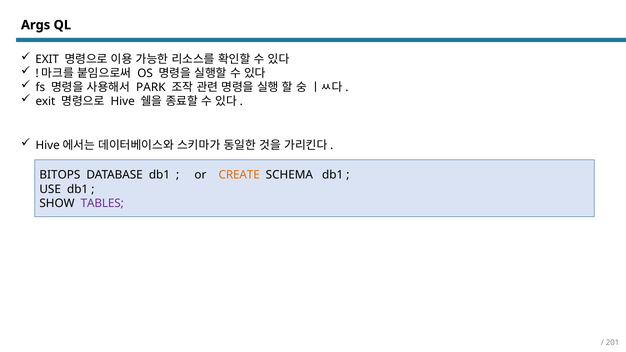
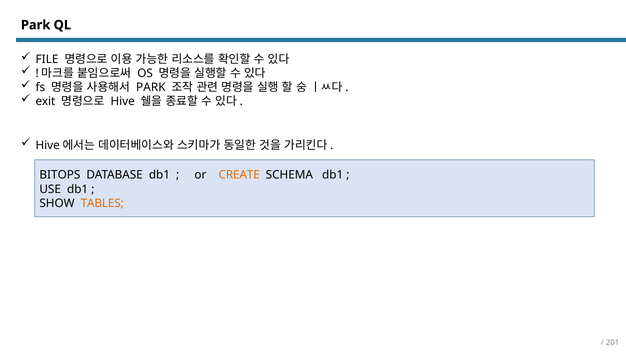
Args at (36, 25): Args -> Park
EXIT at (47, 59): EXIT -> FILE
TABLES colour: purple -> orange
